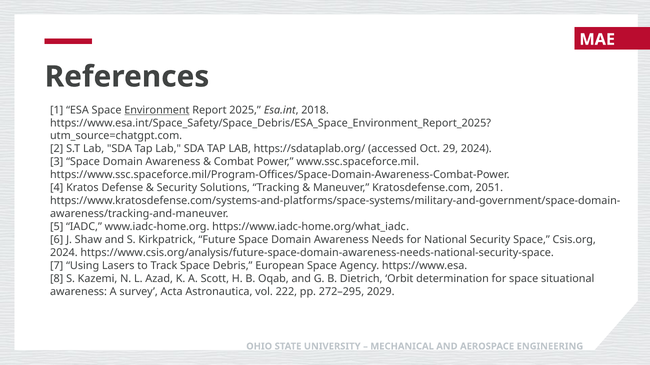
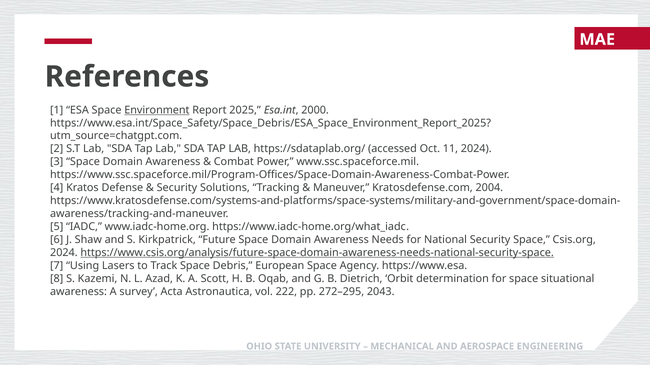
2018: 2018 -> 2000
29: 29 -> 11
2051: 2051 -> 2004
https://www.csis.org/analysis/future-space-domain-awareness-needs-national-security-space underline: none -> present
2029: 2029 -> 2043
